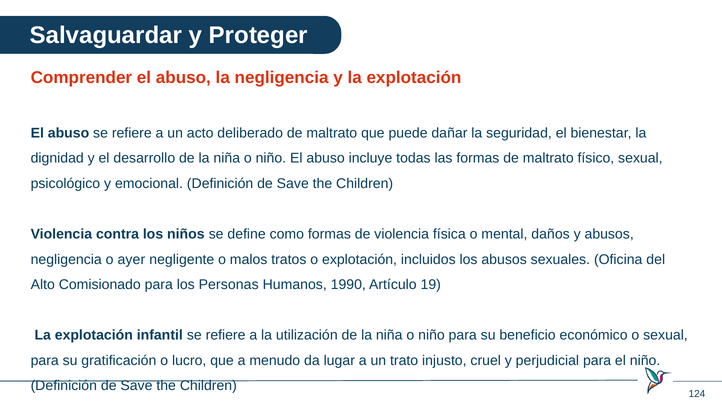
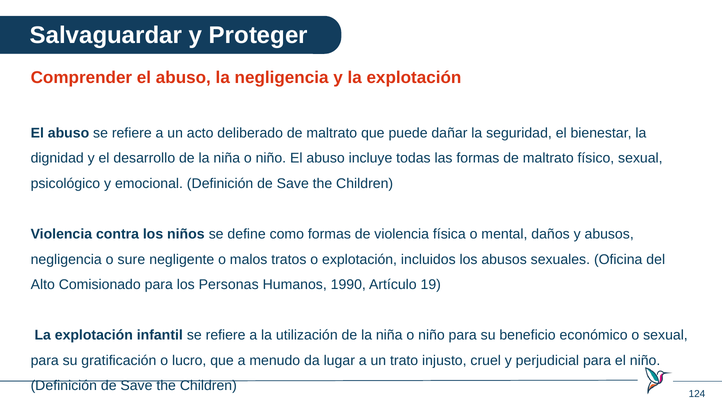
ayer: ayer -> sure
